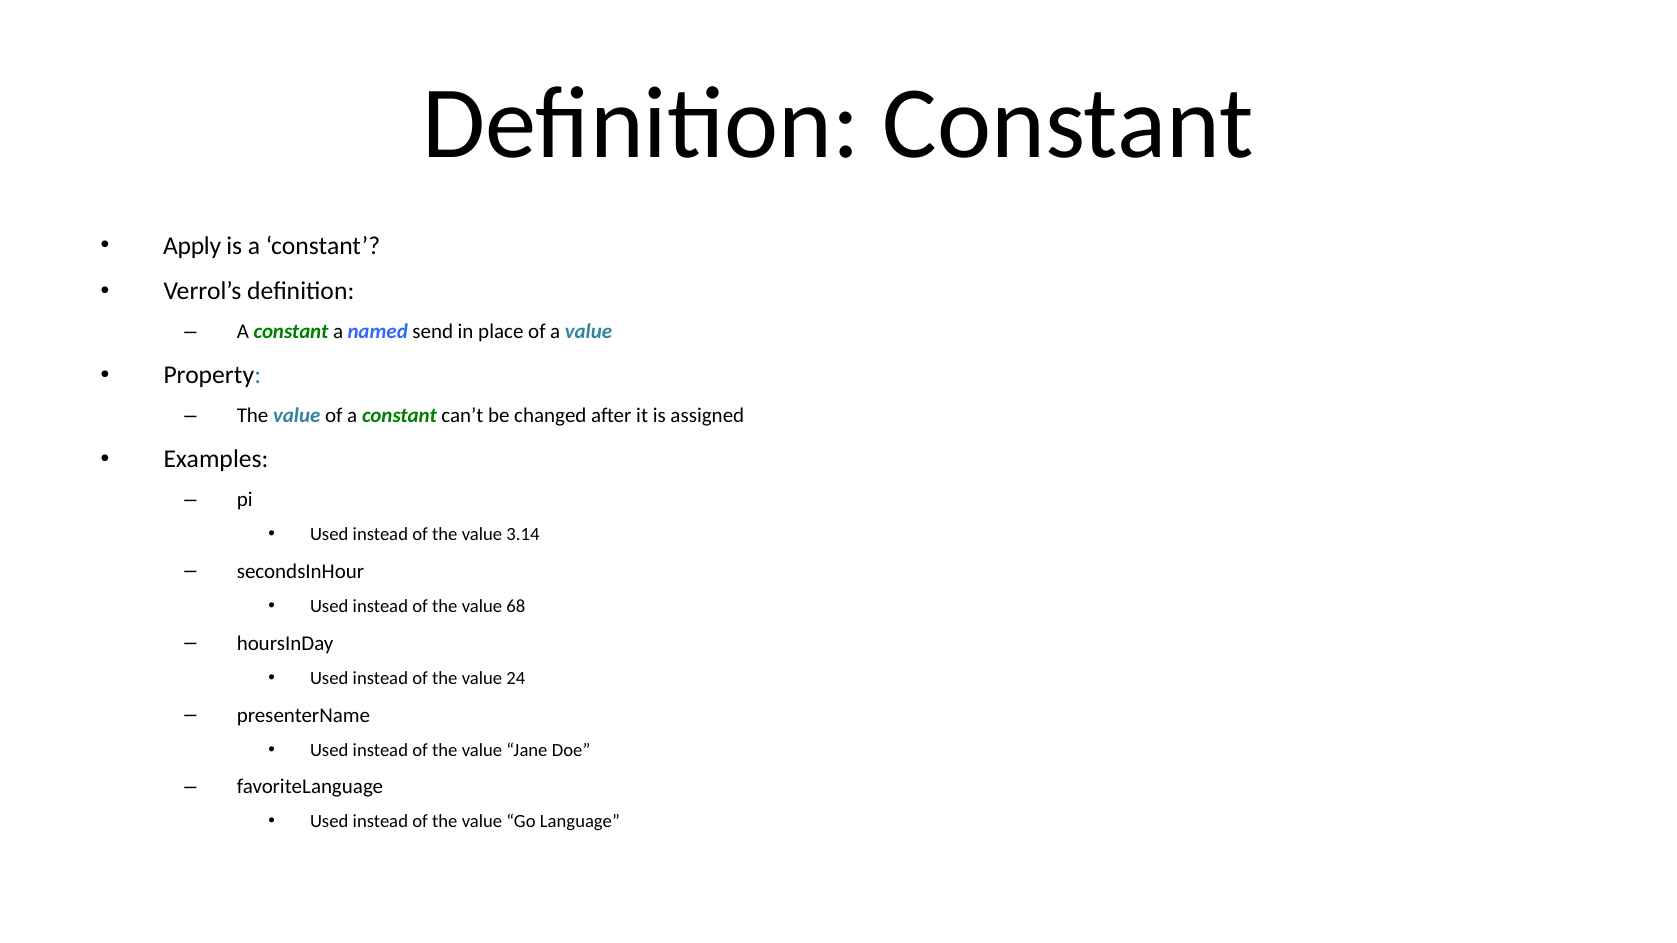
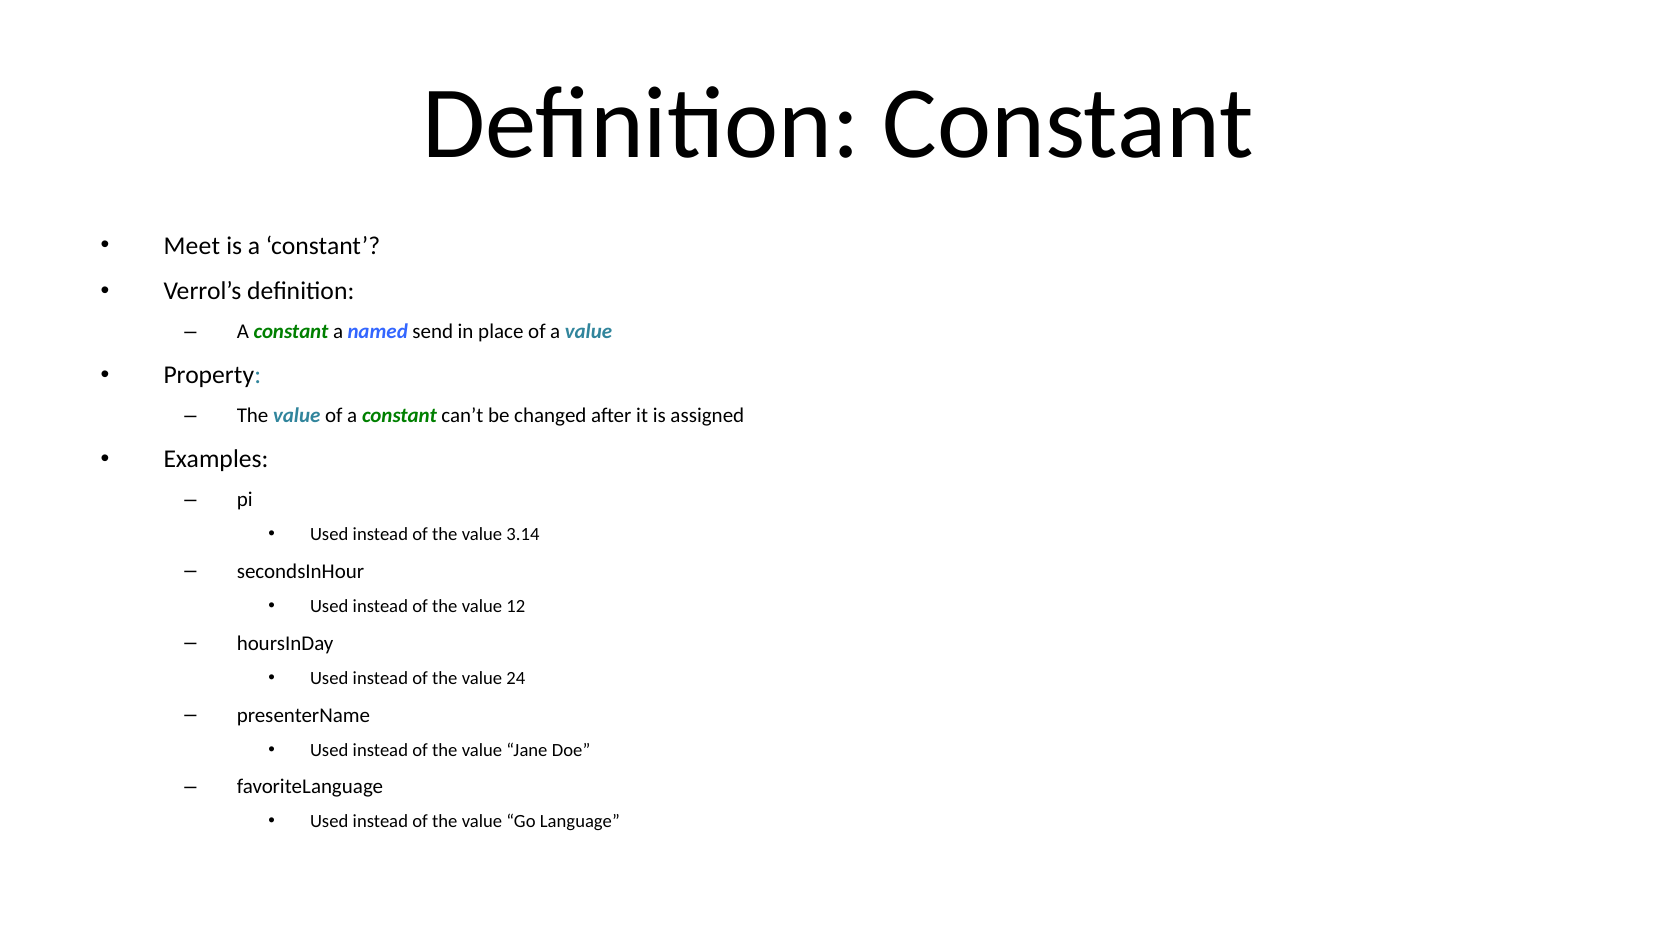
Apply: Apply -> Meet
68: 68 -> 12
